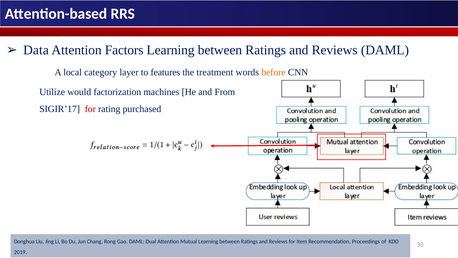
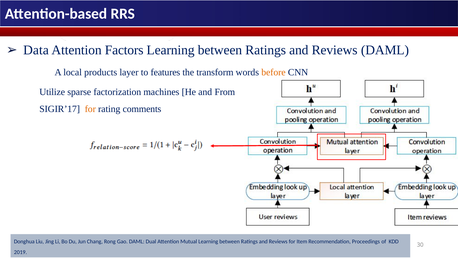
category: category -> products
treatment: treatment -> transform
would: would -> sparse
for at (90, 109) colour: red -> orange
purchased: purchased -> comments
